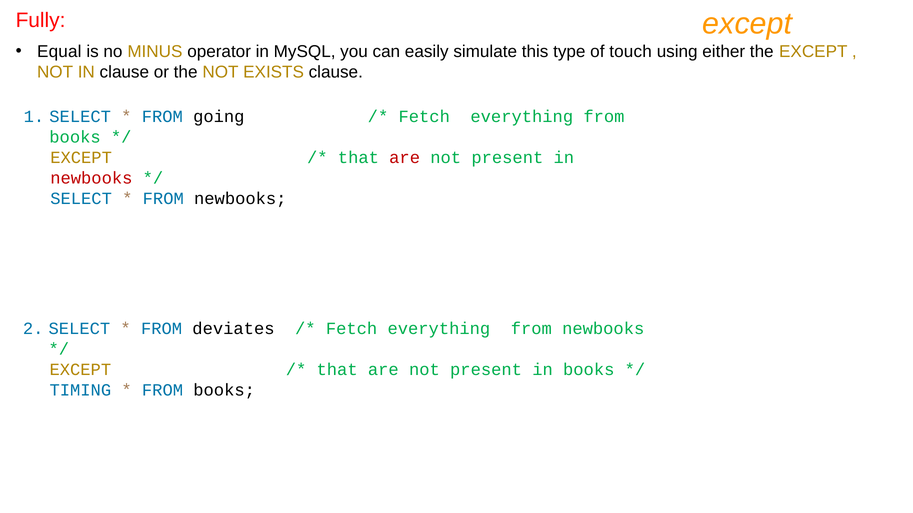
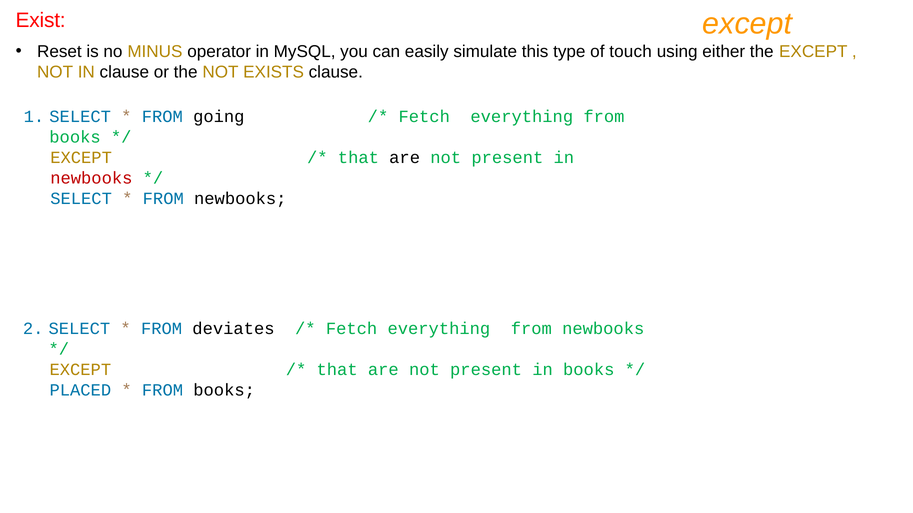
Fully: Fully -> Exist
Equal: Equal -> Reset
are at (405, 158) colour: red -> black
TIMING: TIMING -> PLACED
